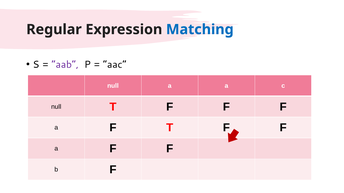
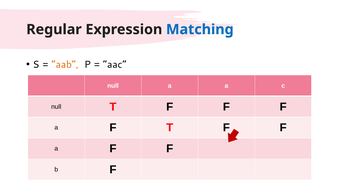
aab colour: purple -> orange
